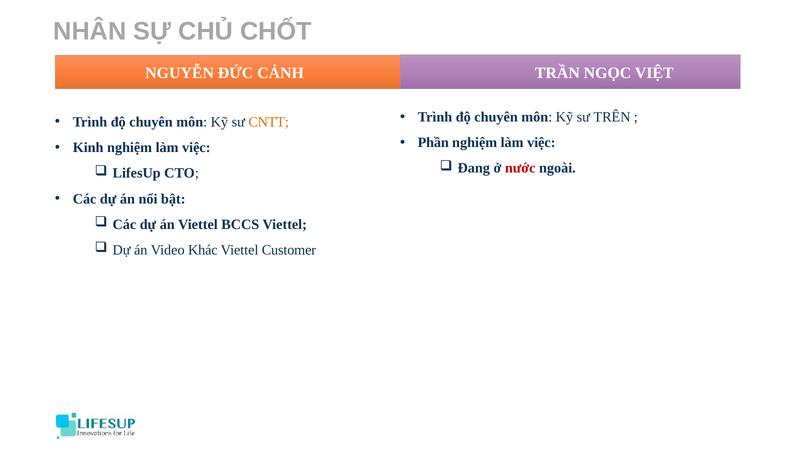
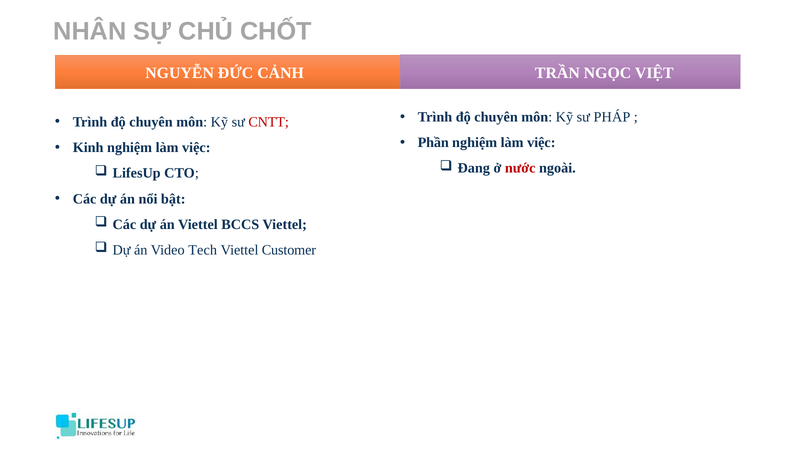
TRÊN: TRÊN -> PHÁP
CNTT colour: orange -> red
Khác: Khác -> Tech
